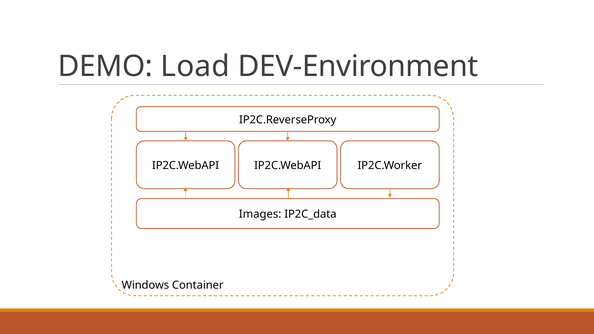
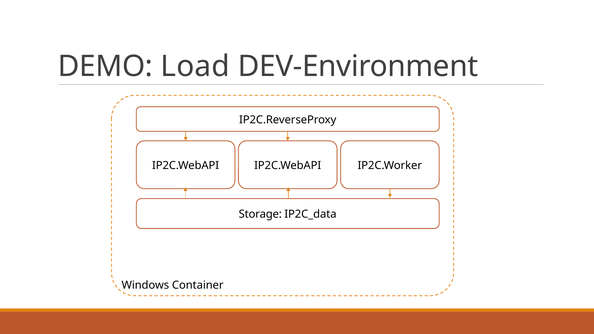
Images: Images -> Storage
